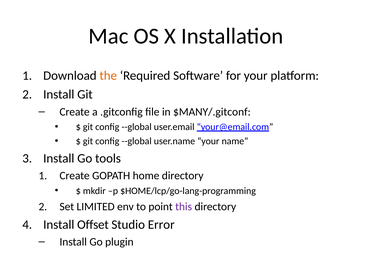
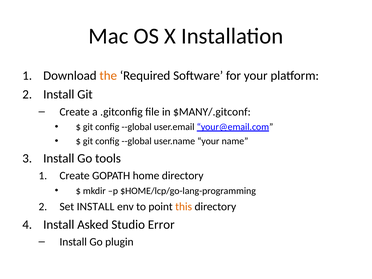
Set LIMITED: LIMITED -> INSTALL
this colour: purple -> orange
Offset: Offset -> Asked
